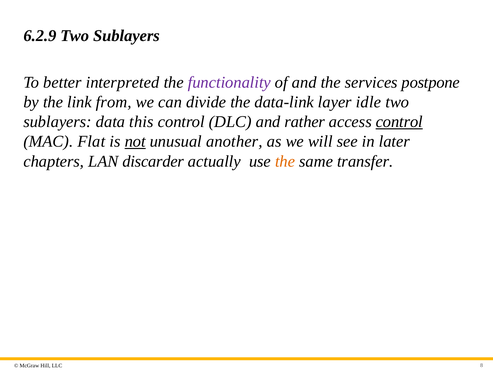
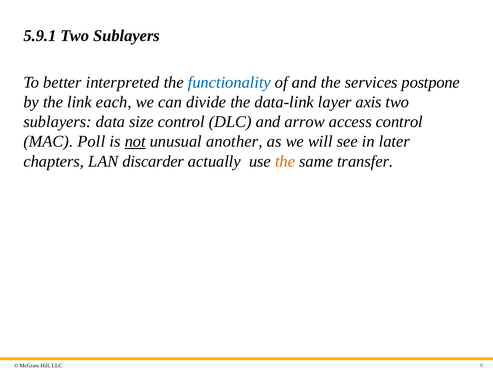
6.2.9: 6.2.9 -> 5.9.1
functionality colour: purple -> blue
from: from -> each
idle: idle -> axis
this: this -> size
rather: rather -> arrow
control at (399, 122) underline: present -> none
Flat: Flat -> Poll
